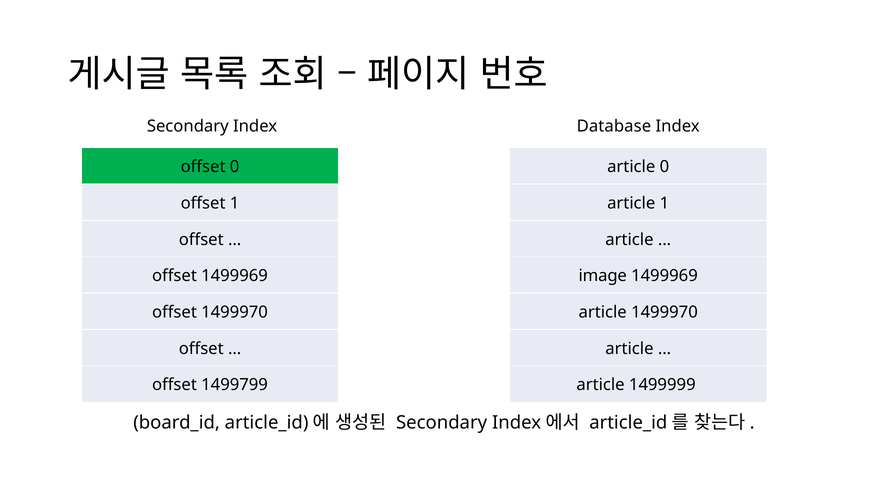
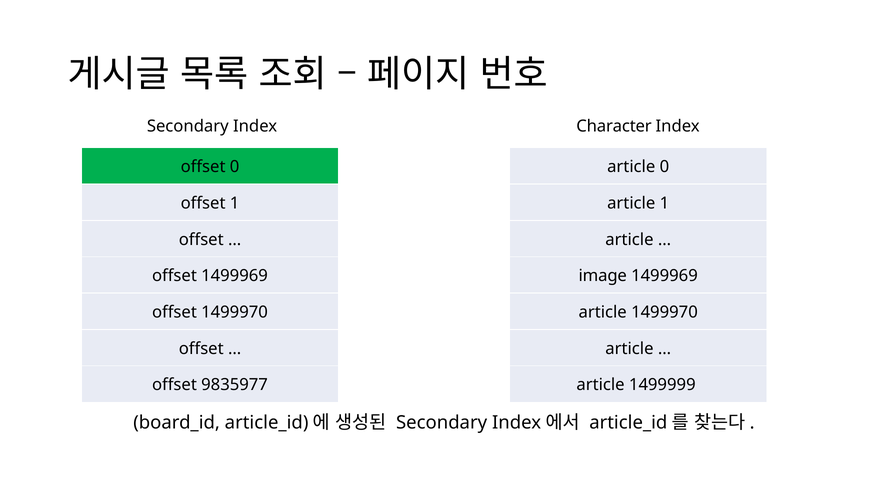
Database: Database -> Character
1499799: 1499799 -> 9835977
